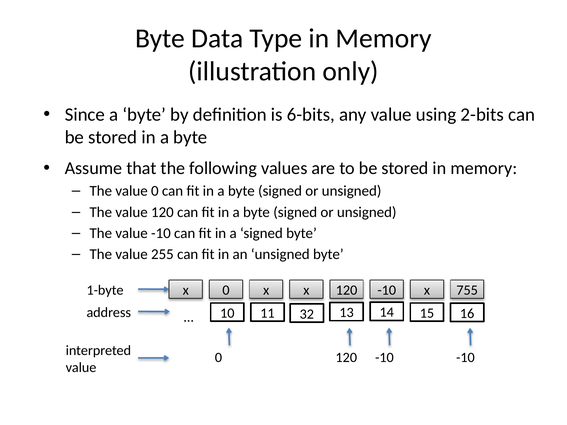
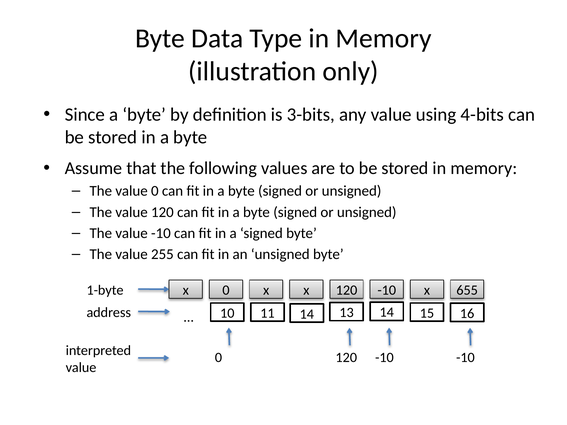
6-bits: 6-bits -> 3-bits
2-bits: 2-bits -> 4-bits
755: 755 -> 655
11 32: 32 -> 14
